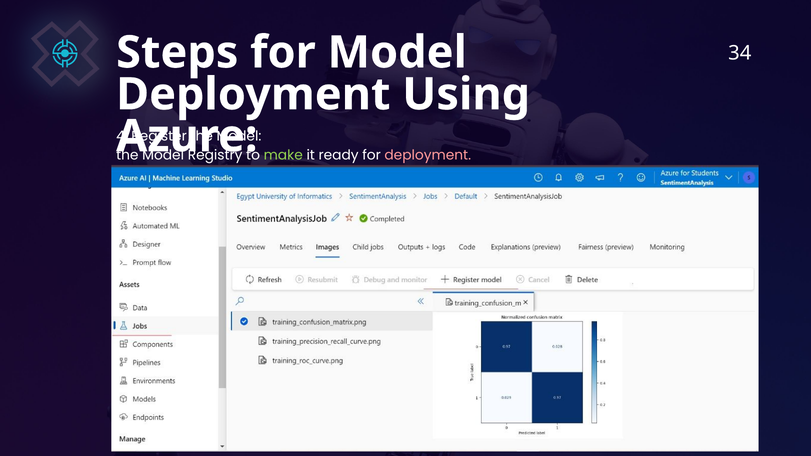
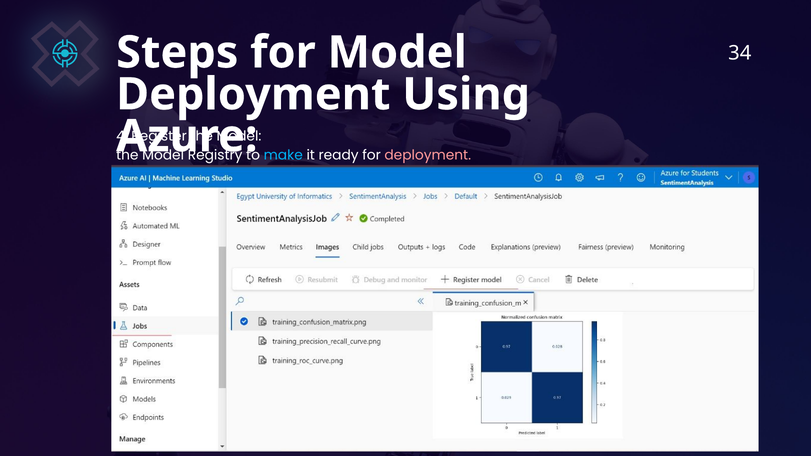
make colour: light green -> light blue
